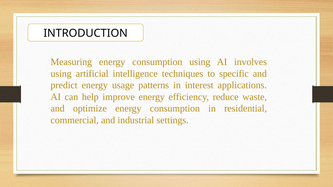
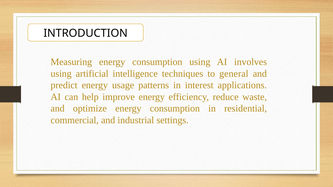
specific: specific -> general
